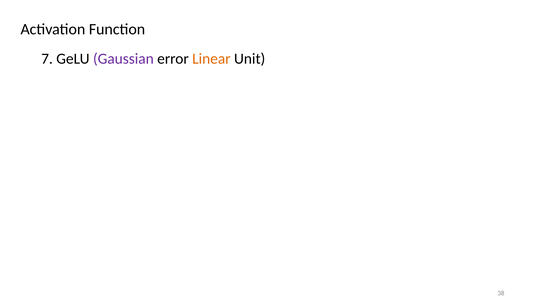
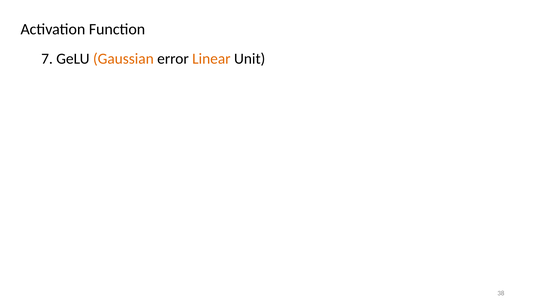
Gaussian colour: purple -> orange
